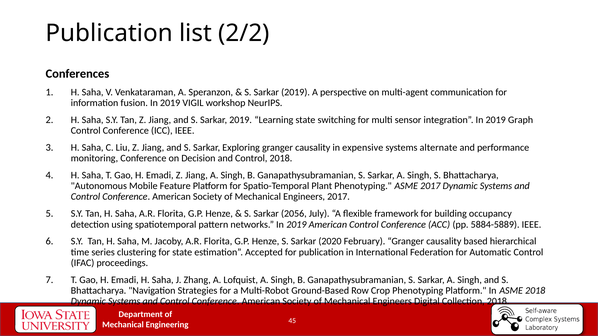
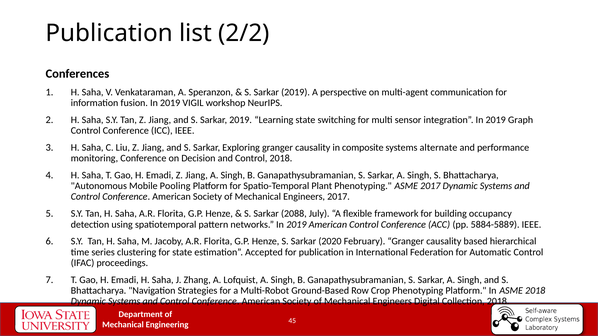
expensive: expensive -> composite
Feature: Feature -> Pooling
2056: 2056 -> 2088
